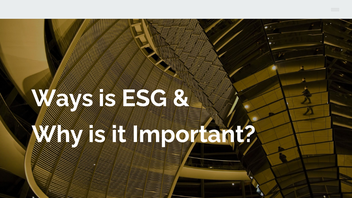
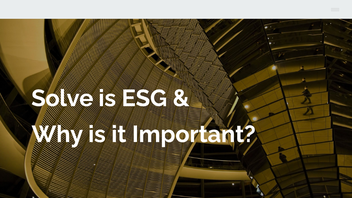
Ways: Ways -> Solve
